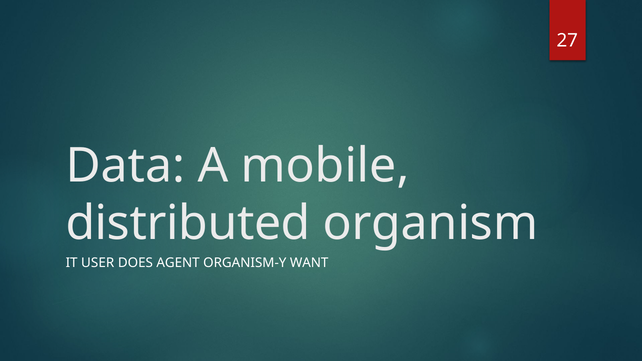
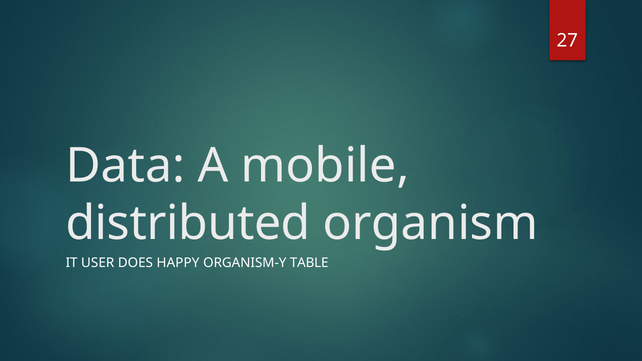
AGENT: AGENT -> HAPPY
WANT: WANT -> TABLE
